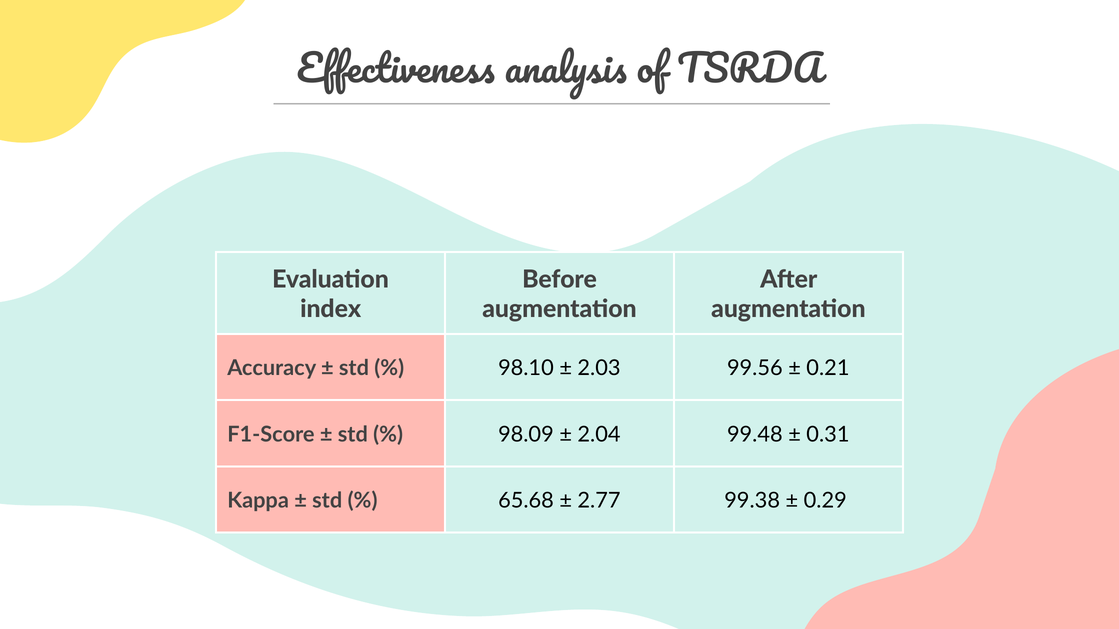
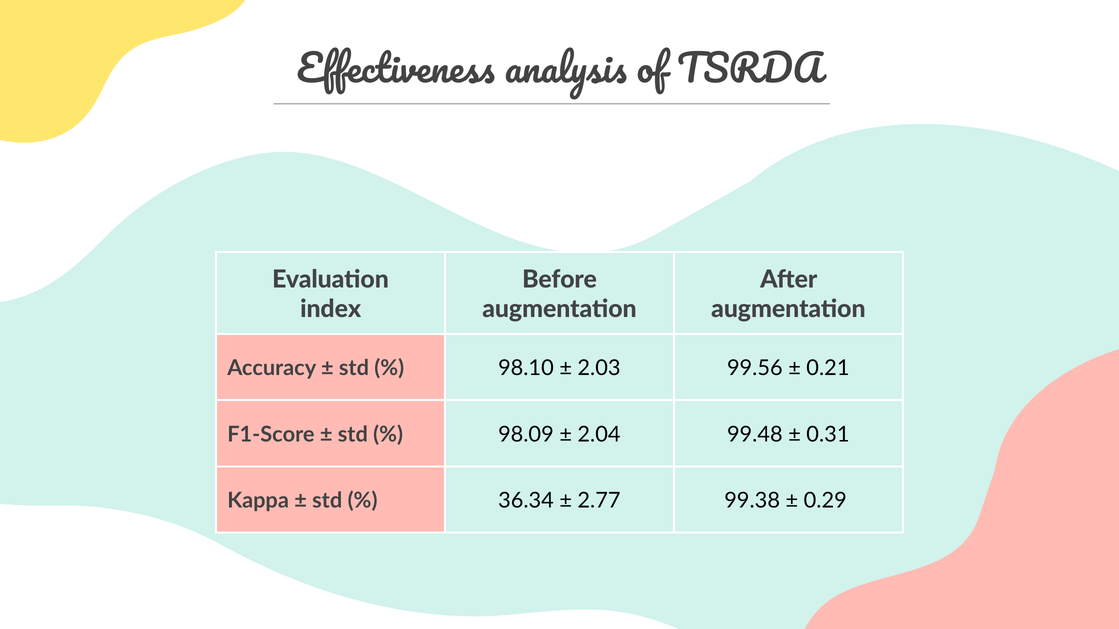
65.68: 65.68 -> 36.34
